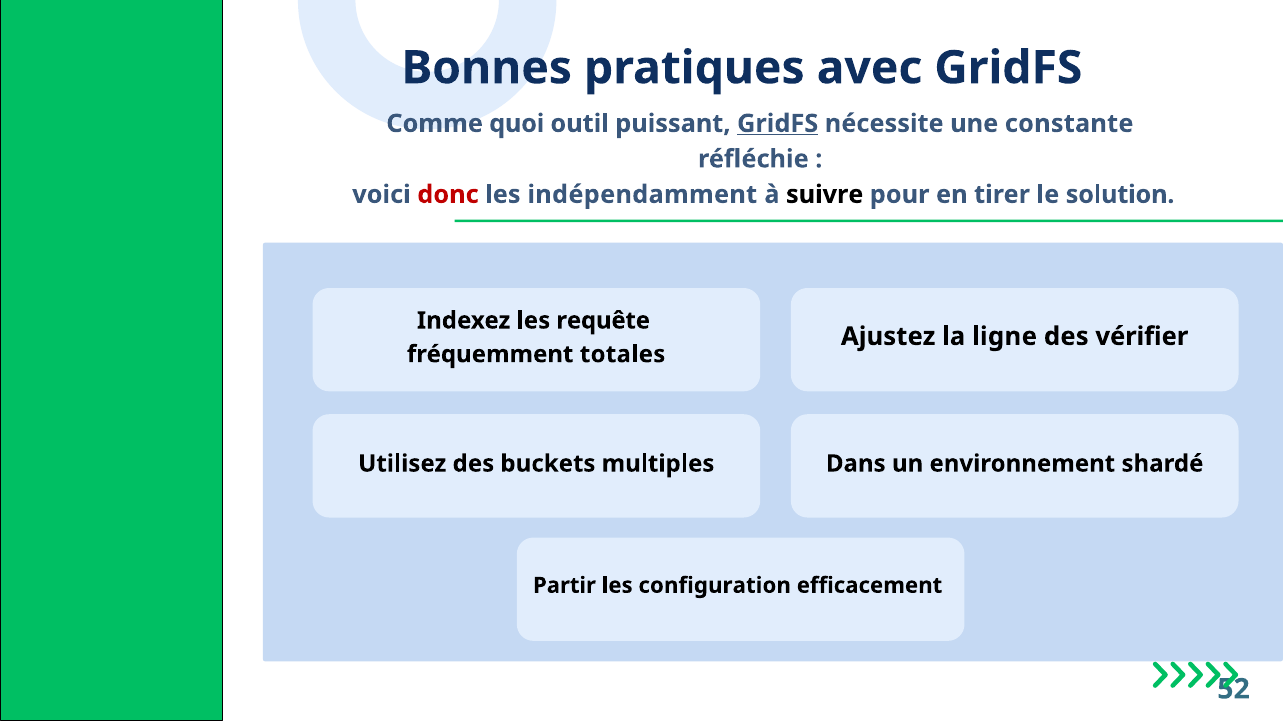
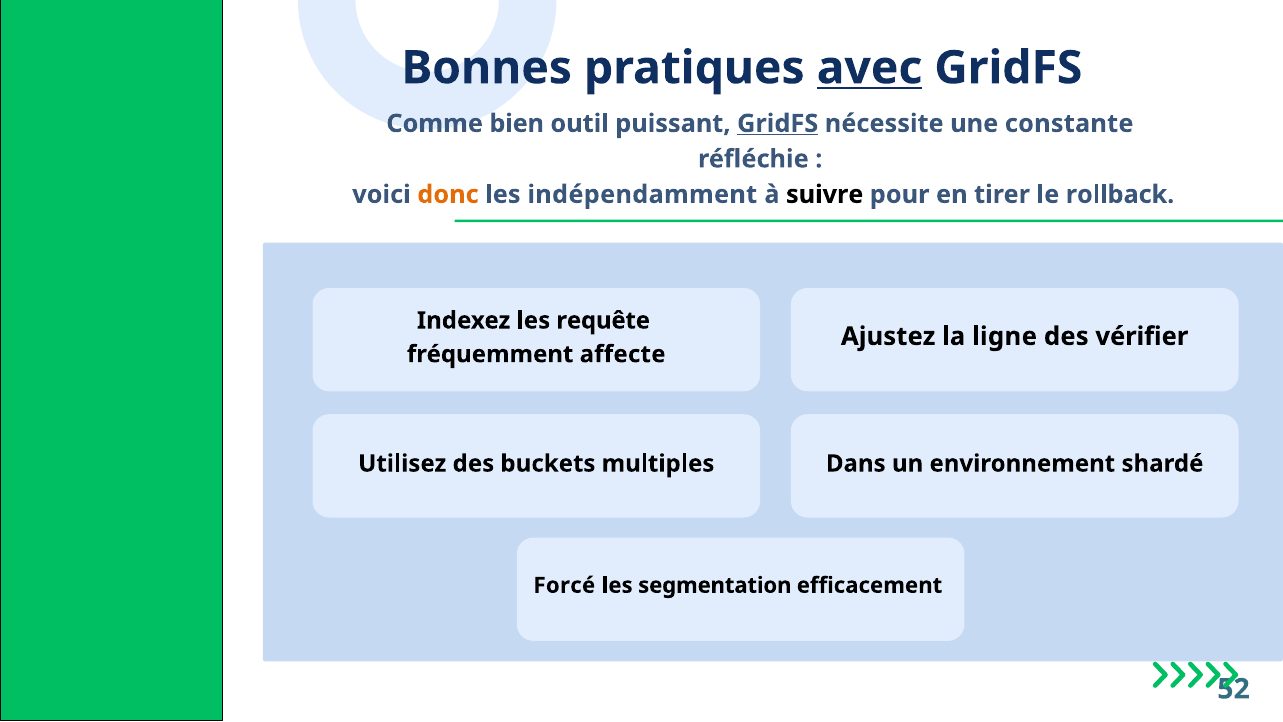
avec underline: none -> present
quoi: quoi -> bien
donc colour: red -> orange
solution: solution -> rollback
totales: totales -> affecte
Partir: Partir -> Forcé
configuration: configuration -> segmentation
